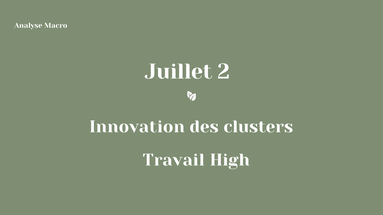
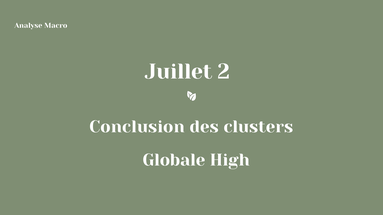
Innovation: Innovation -> Conclusion
Travail: Travail -> Globale
